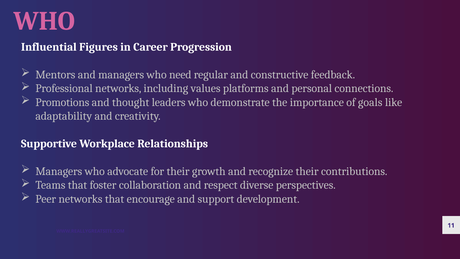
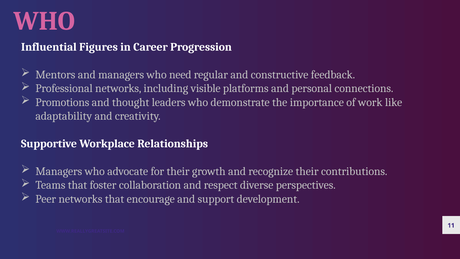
values: values -> visible
goals: goals -> work
